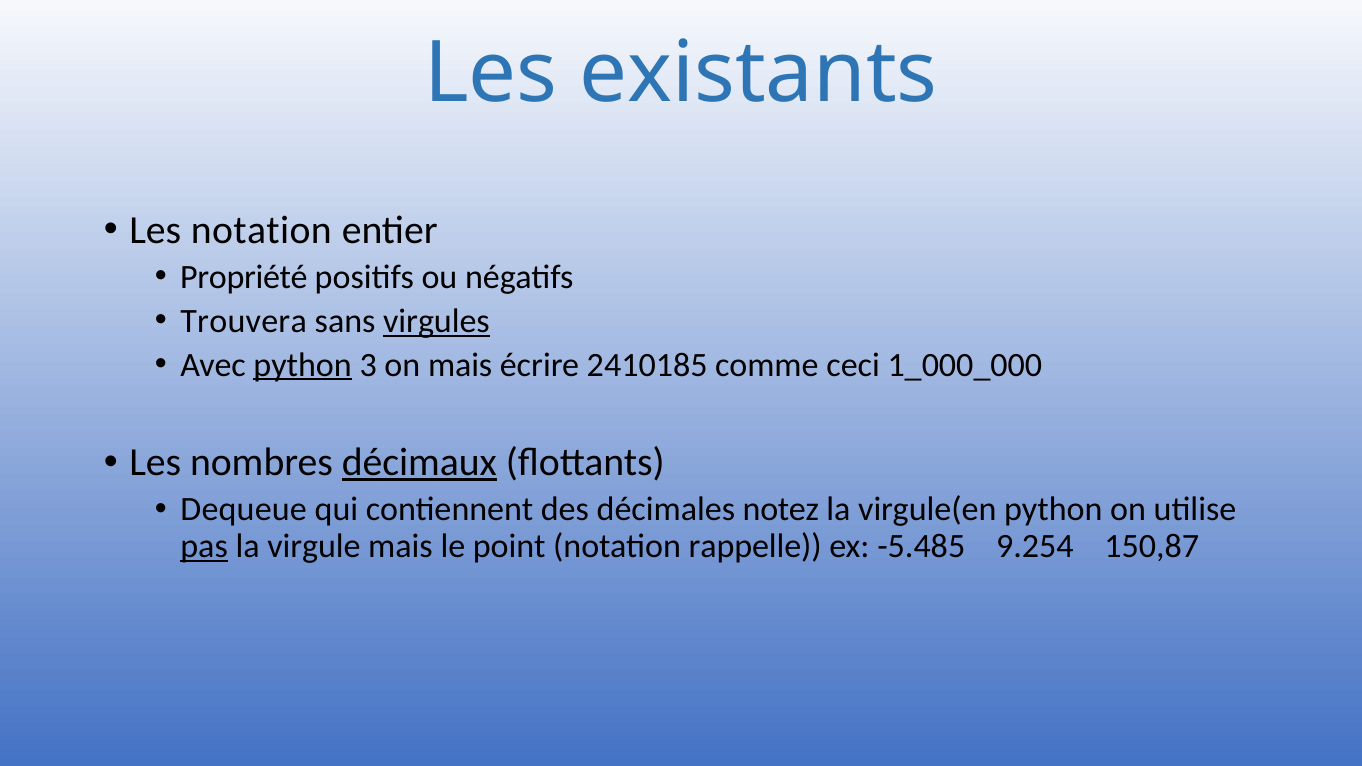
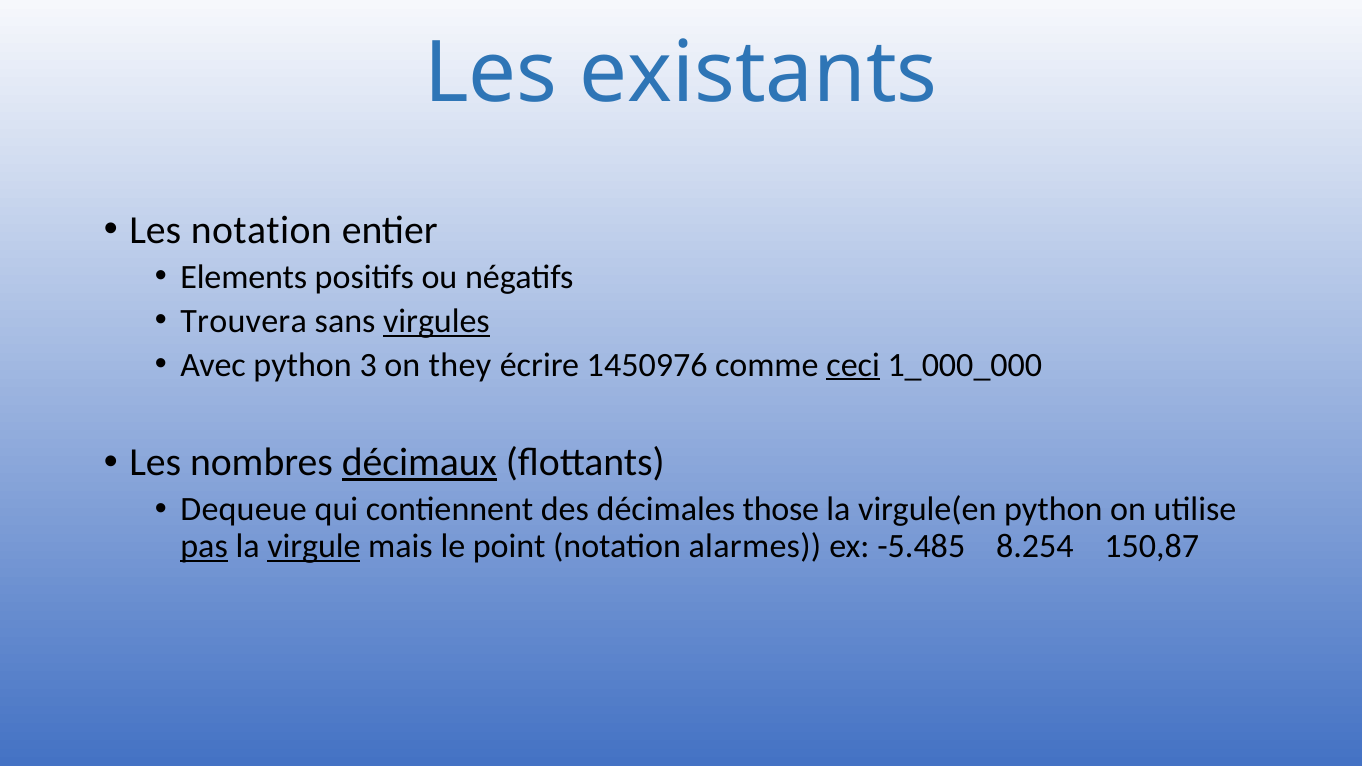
Propriété: Propriété -> Elements
python at (303, 365) underline: present -> none
on mais: mais -> they
2410185: 2410185 -> 1450976
ceci underline: none -> present
notez: notez -> those
virgule underline: none -> present
rappelle: rappelle -> alarmes
9.254: 9.254 -> 8.254
